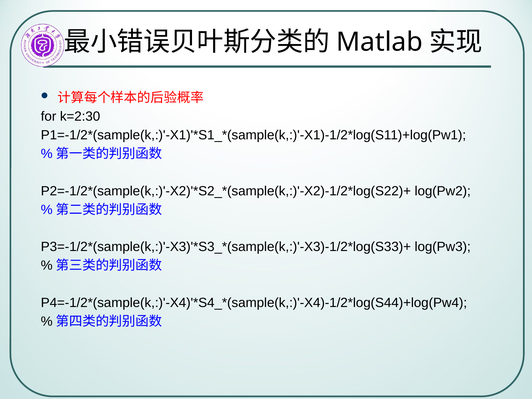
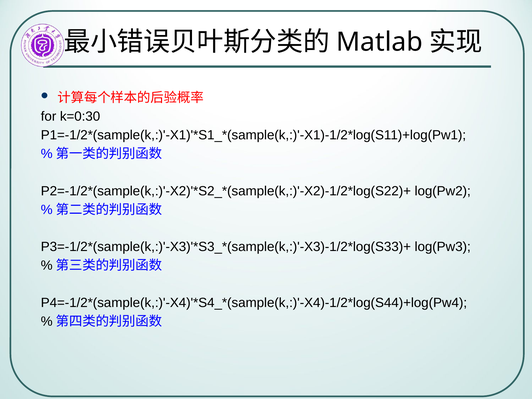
k=2:30: k=2:30 -> k=0:30
